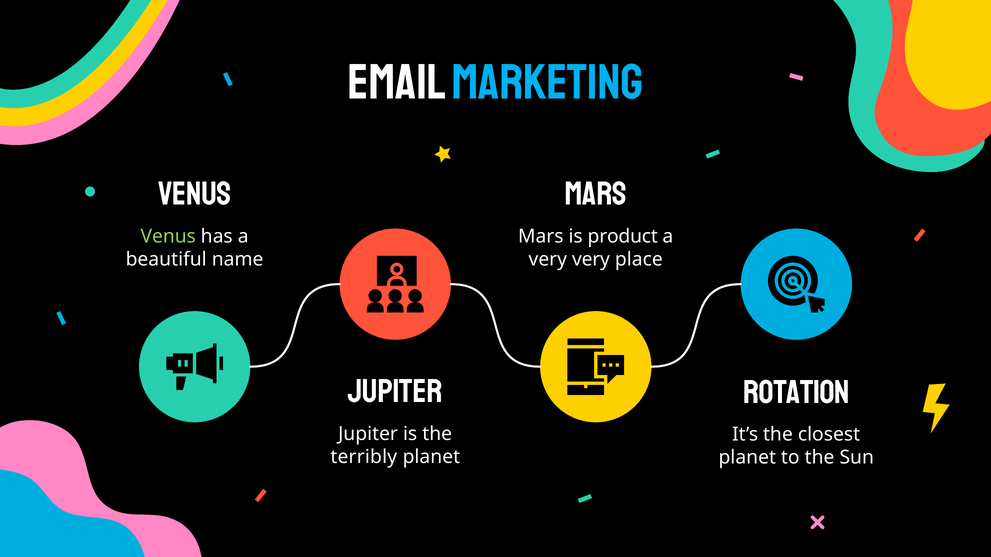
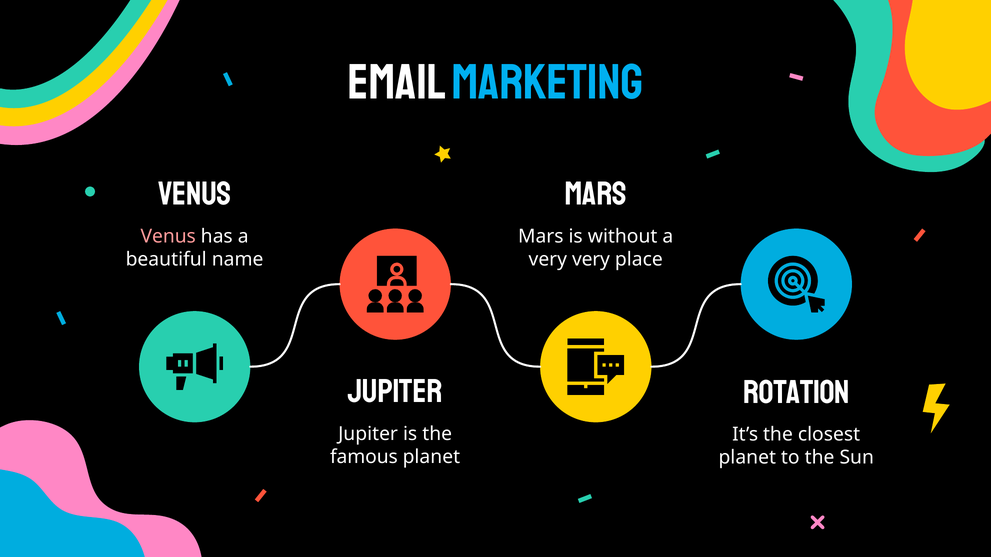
Venus at (168, 237) colour: light green -> pink
product: product -> without
terribly: terribly -> famous
